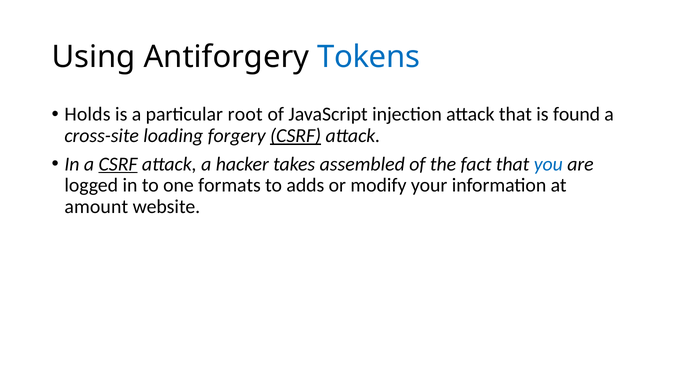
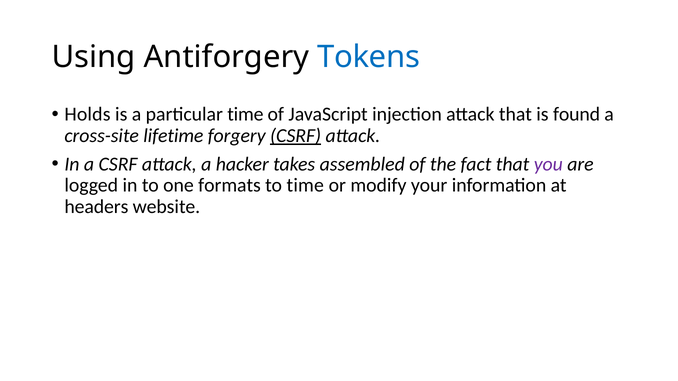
particular root: root -> time
loading: loading -> lifetime
CSRF at (118, 164) underline: present -> none
you colour: blue -> purple
to adds: adds -> time
amount: amount -> headers
